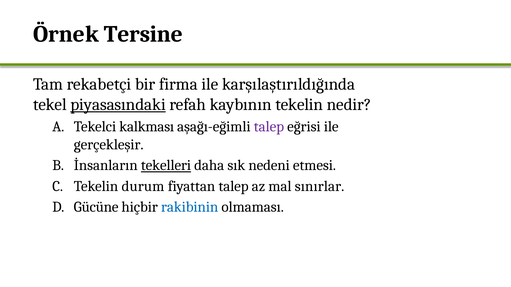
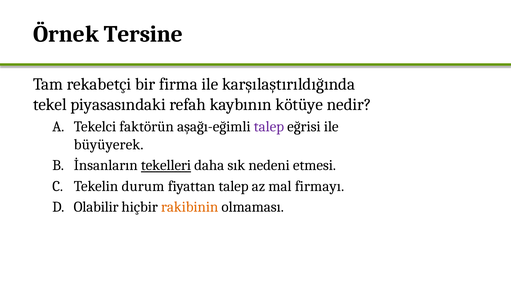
piyasasındaki underline: present -> none
kaybının tekelin: tekelin -> kötüye
kalkması: kalkması -> faktörün
gerçekleşir: gerçekleşir -> büyüyerek
sınırlar: sınırlar -> firmayı
Gücüne: Gücüne -> Olabilir
rakibinin colour: blue -> orange
